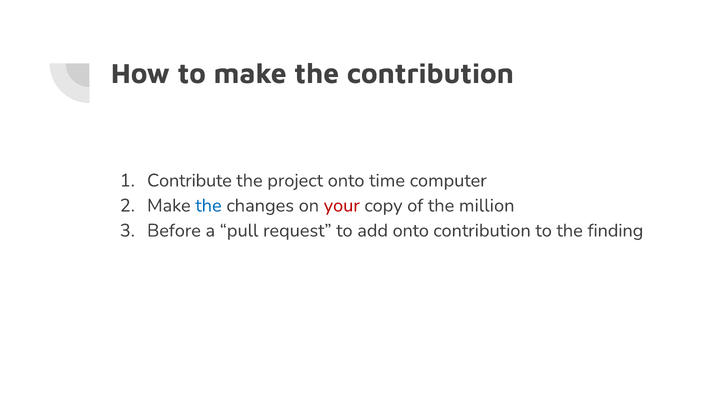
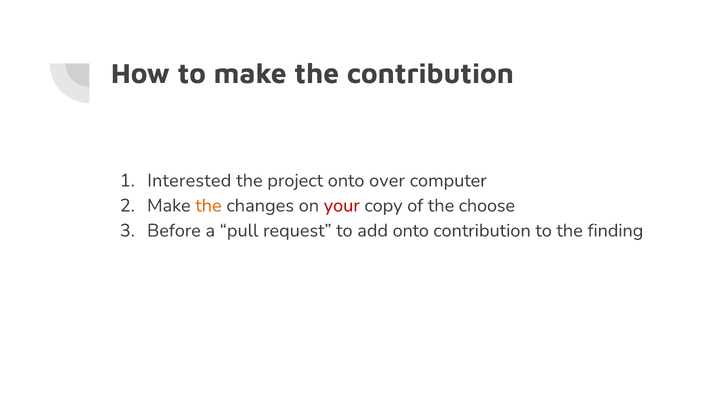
Contribute: Contribute -> Interested
time: time -> over
the at (209, 206) colour: blue -> orange
million: million -> choose
